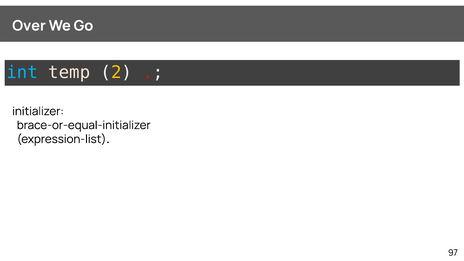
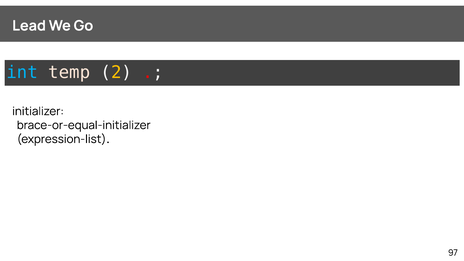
Over: Over -> Lead
